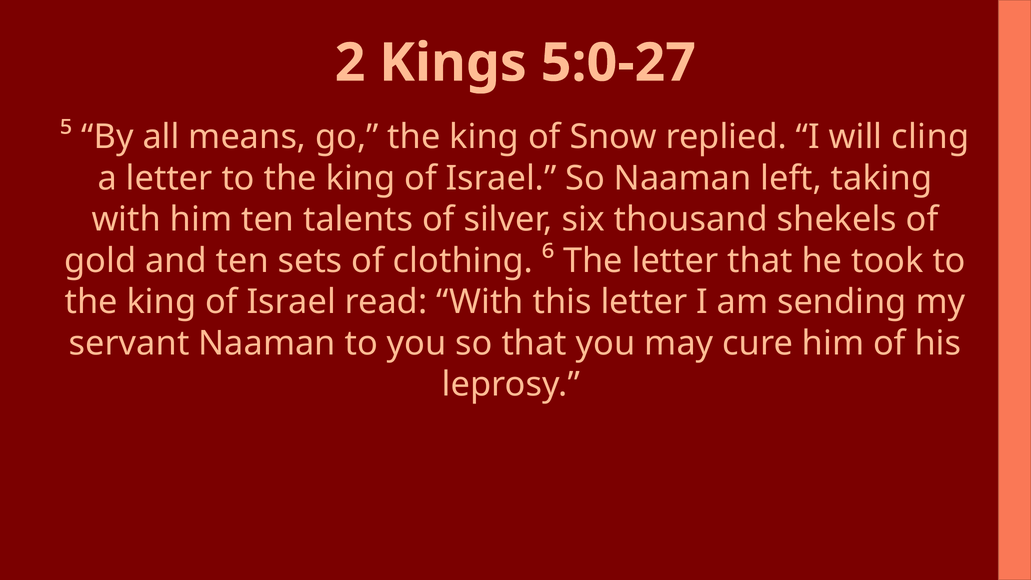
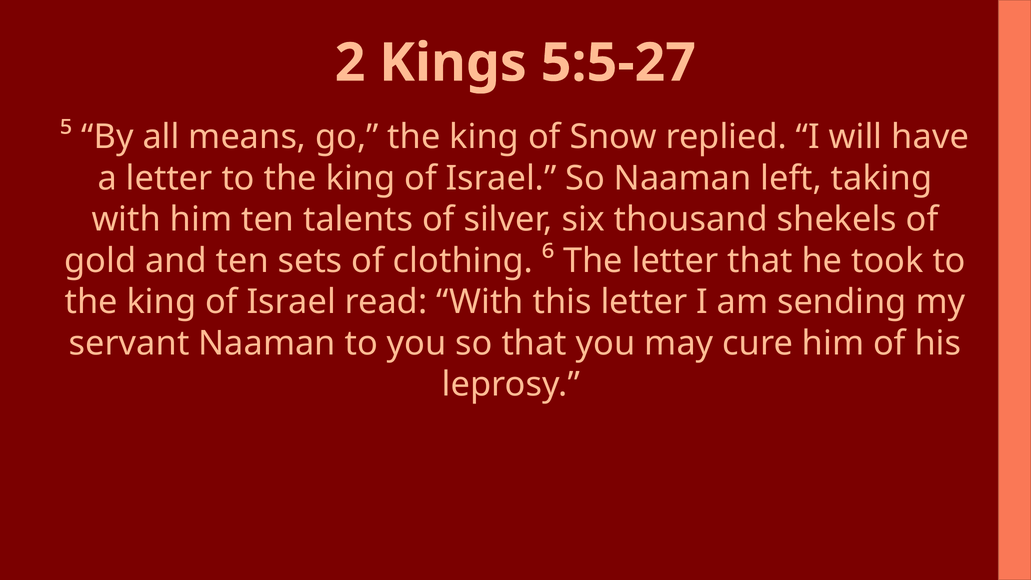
5:0-27: 5:0-27 -> 5:5-27
cling: cling -> have
